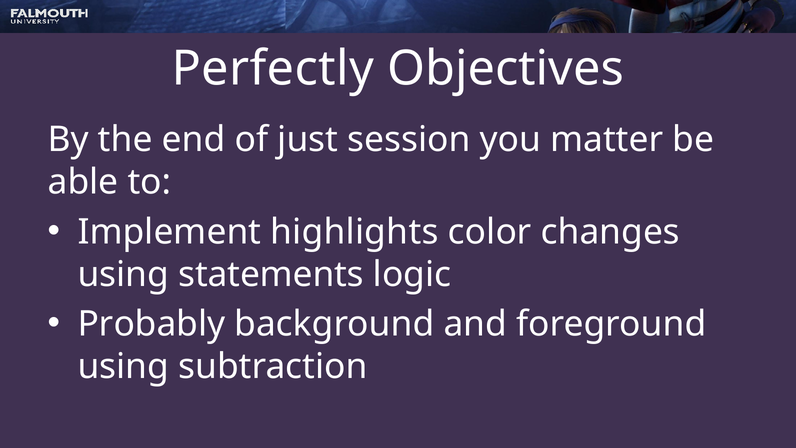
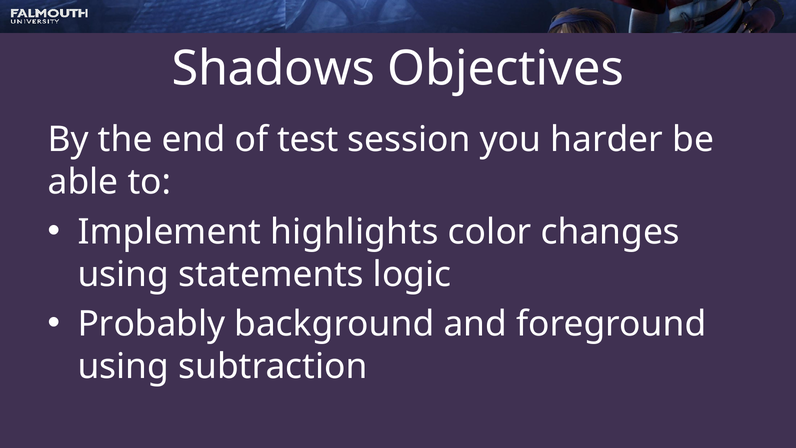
Perfectly: Perfectly -> Shadows
just: just -> test
matter: matter -> harder
